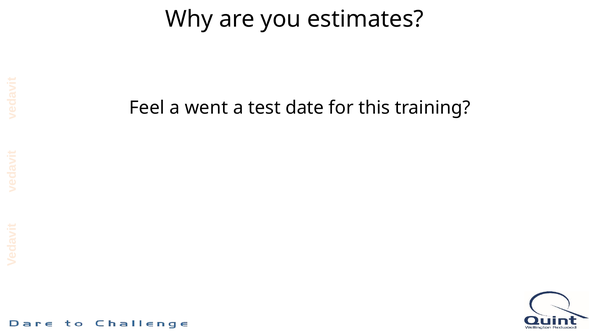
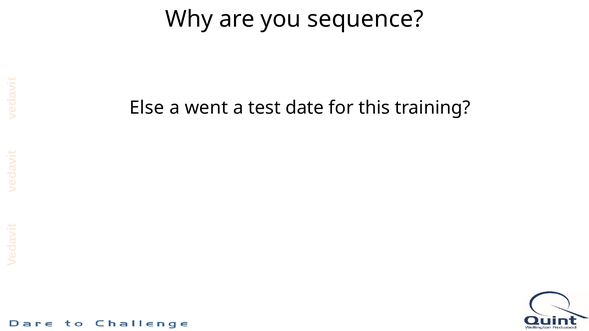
estimates: estimates -> sequence
Feel: Feel -> Else
